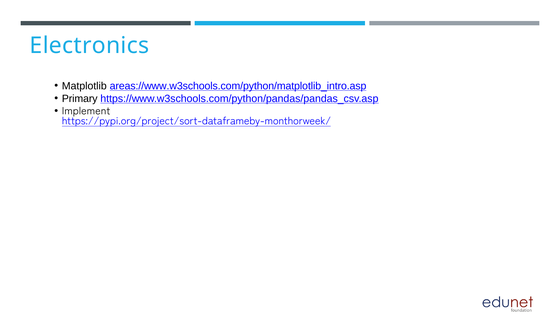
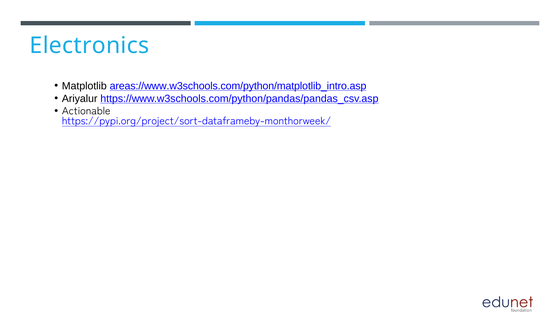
Primary: Primary -> Ariyalur
Implement: Implement -> Actionable
